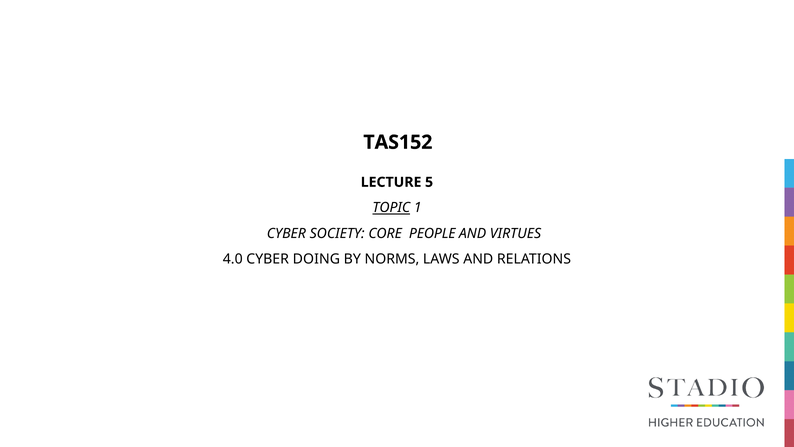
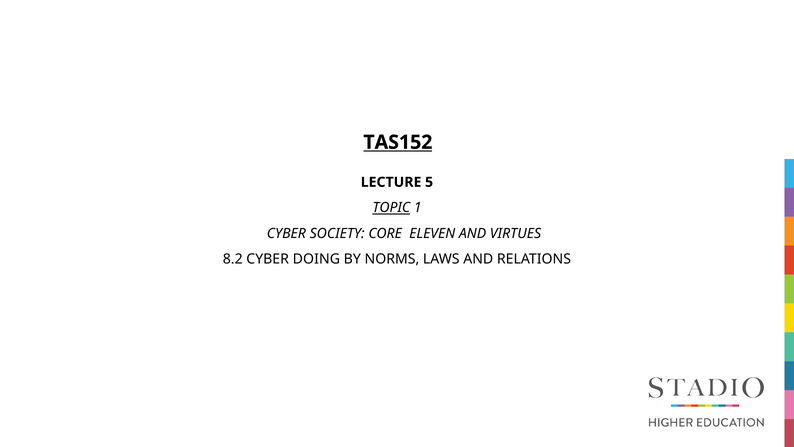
TAS152 underline: none -> present
PEOPLE: PEOPLE -> ELEVEN
4.0: 4.0 -> 8.2
